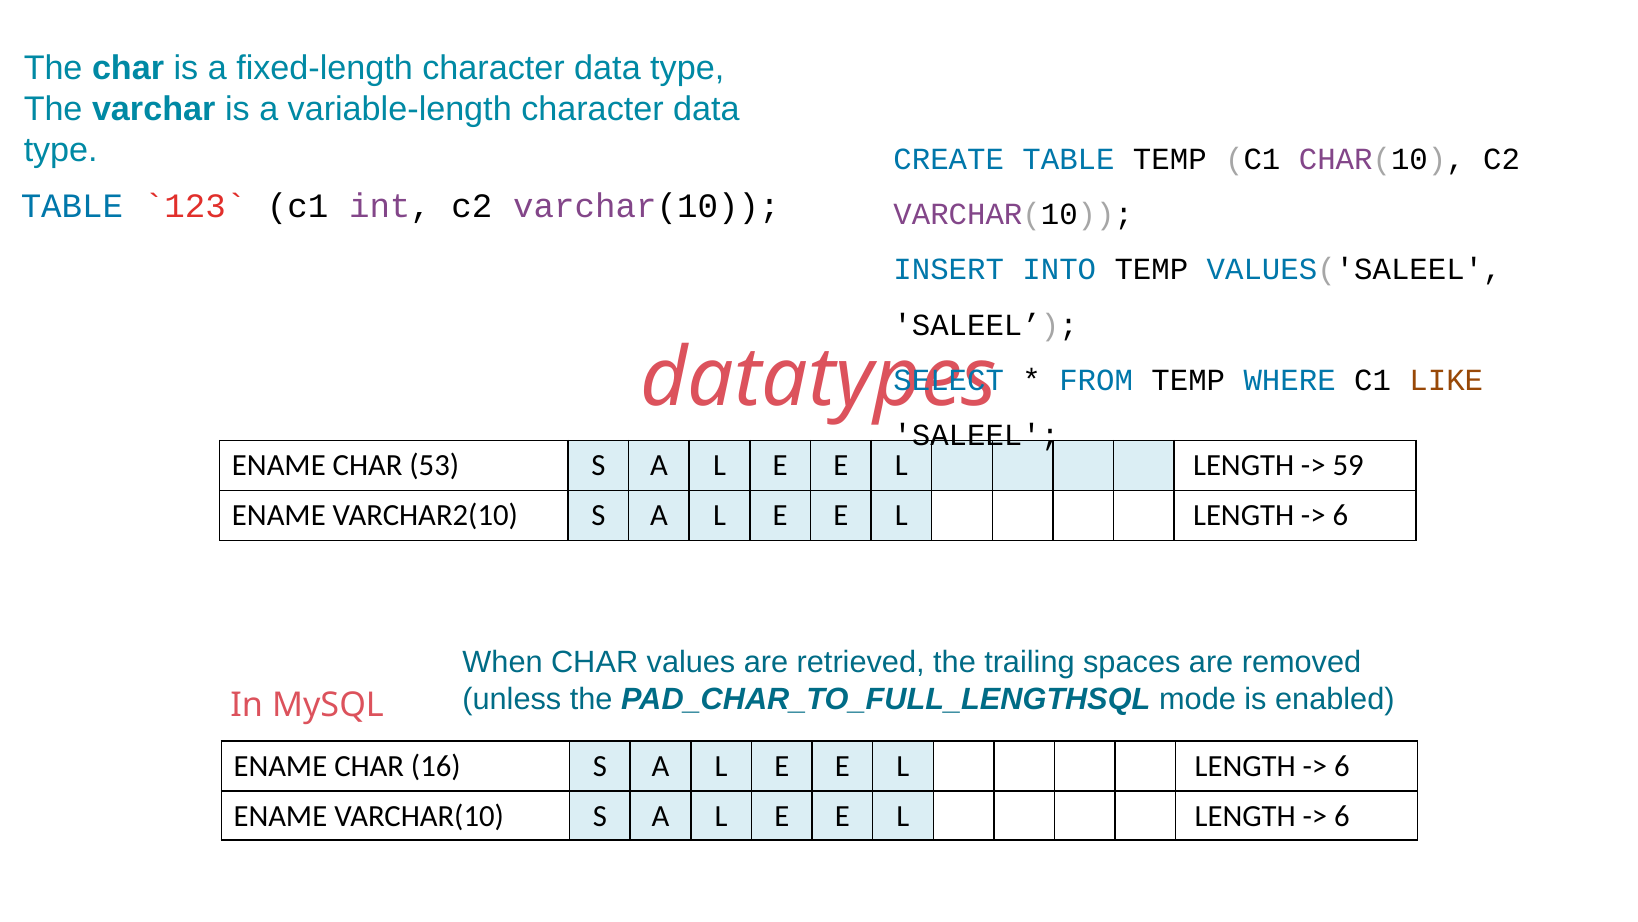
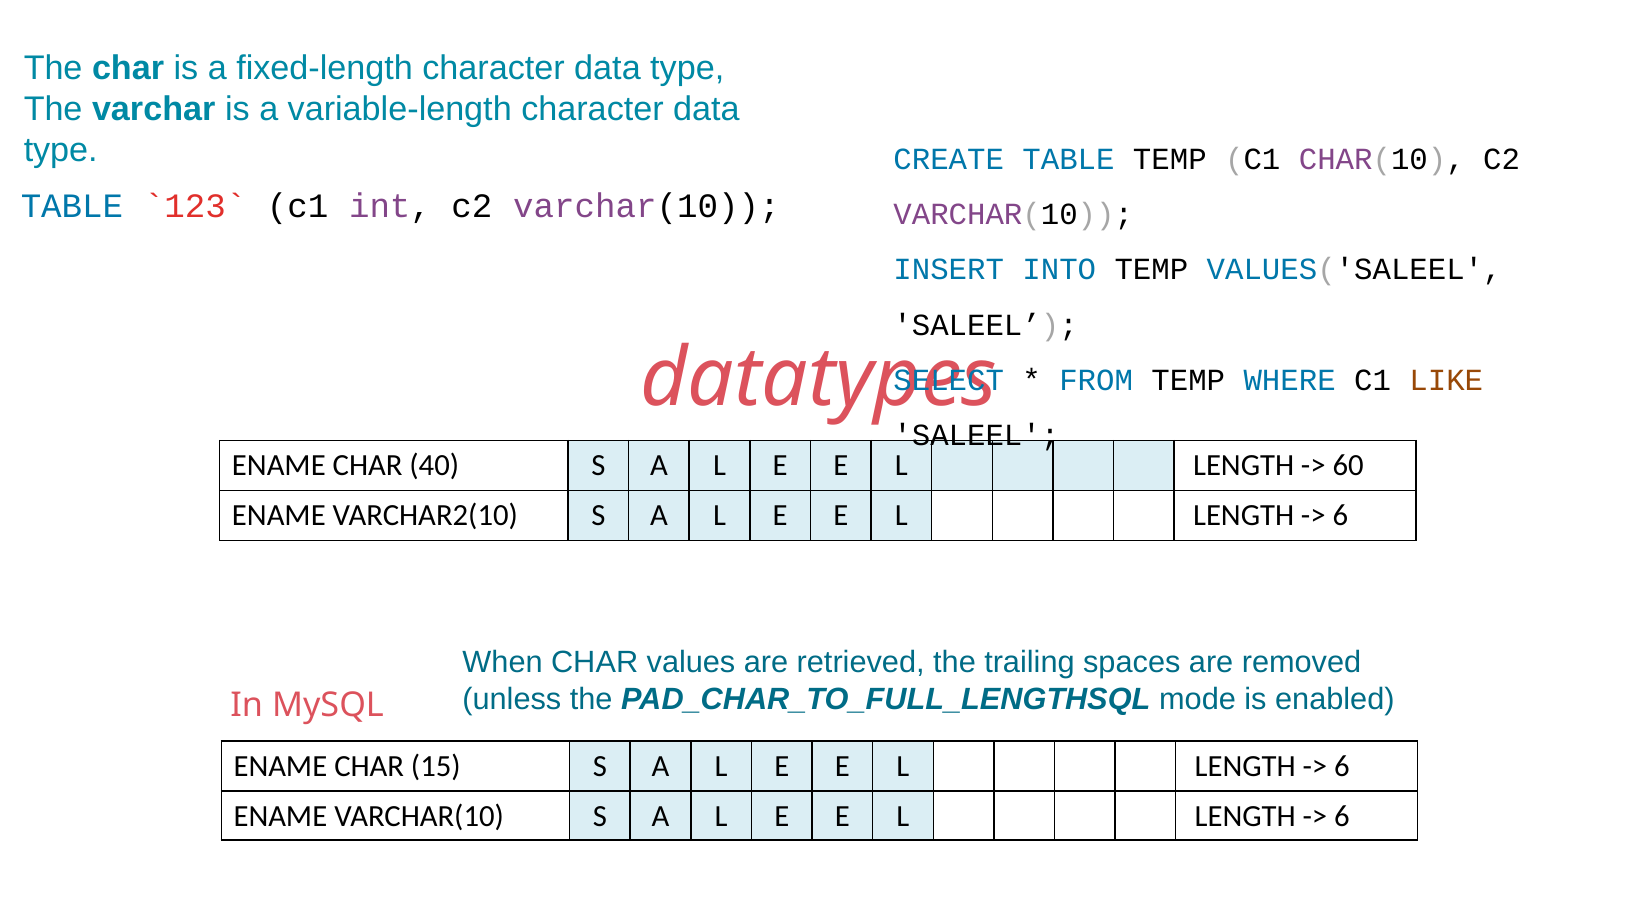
53: 53 -> 40
59: 59 -> 60
16: 16 -> 15
